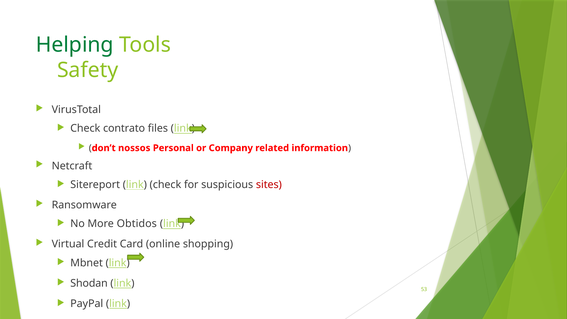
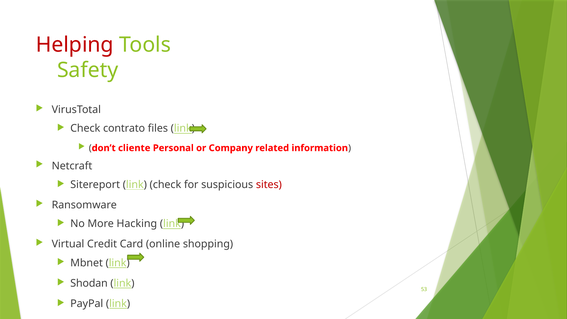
Helping colour: green -> red
nossos: nossos -> cliente
Obtidos: Obtidos -> Hacking
